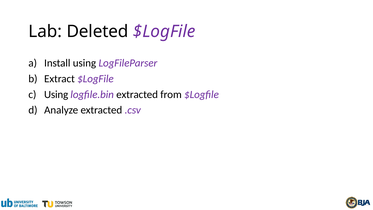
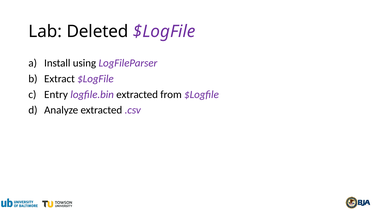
Using at (56, 94): Using -> Entry
